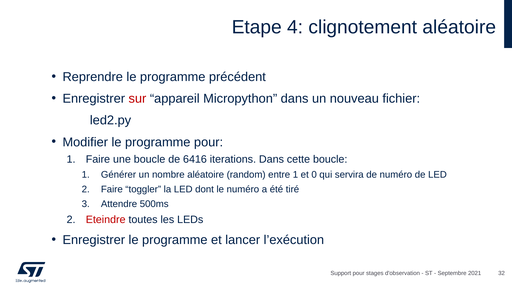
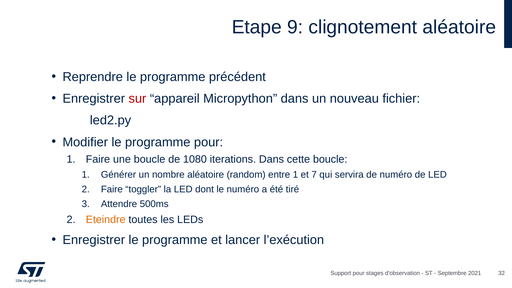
4: 4 -> 9
6416: 6416 -> 1080
0: 0 -> 7
Eteindre colour: red -> orange
